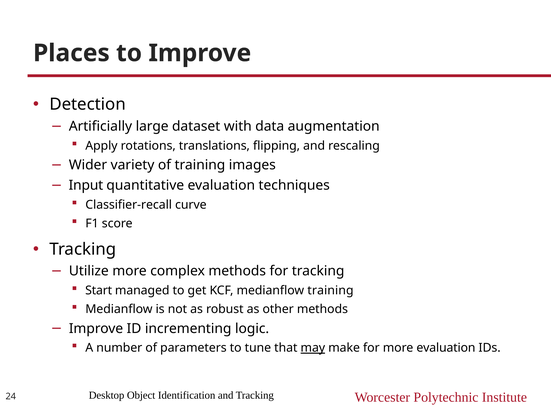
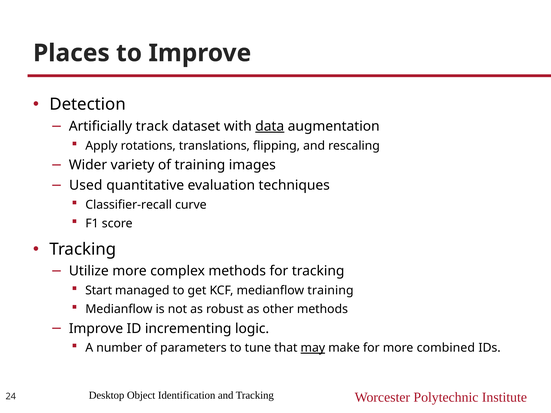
large: large -> track
data underline: none -> present
Input: Input -> Used
more evaluation: evaluation -> combined
